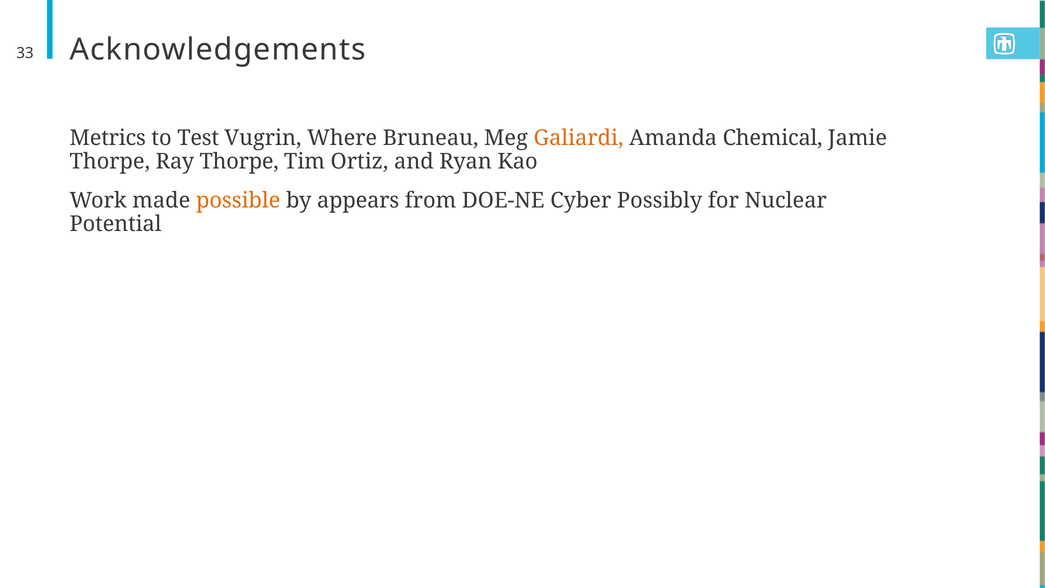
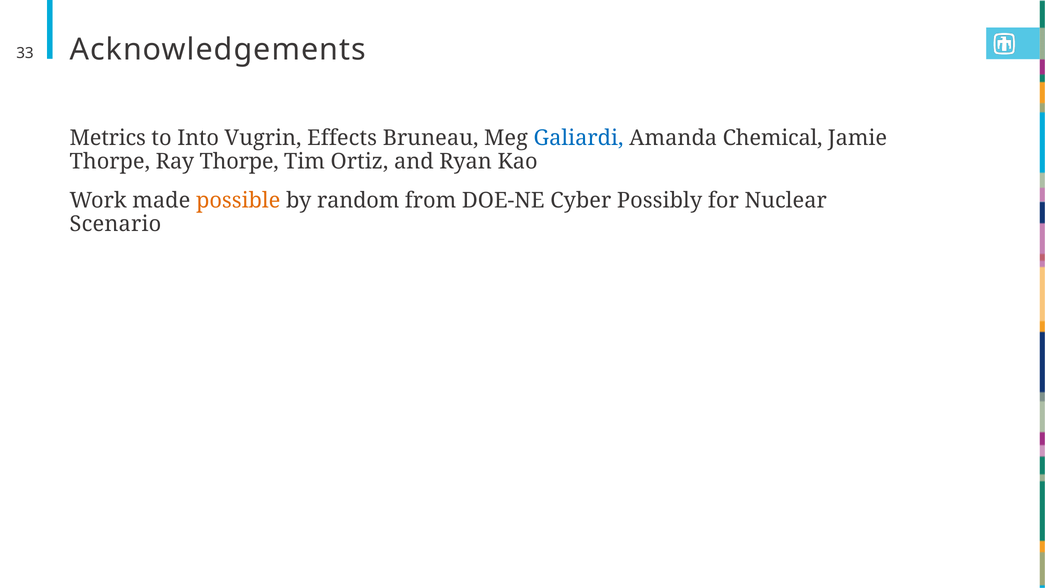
Test: Test -> Into
Where: Where -> Effects
Galiardi colour: orange -> blue
appears: appears -> random
Potential: Potential -> Scenario
